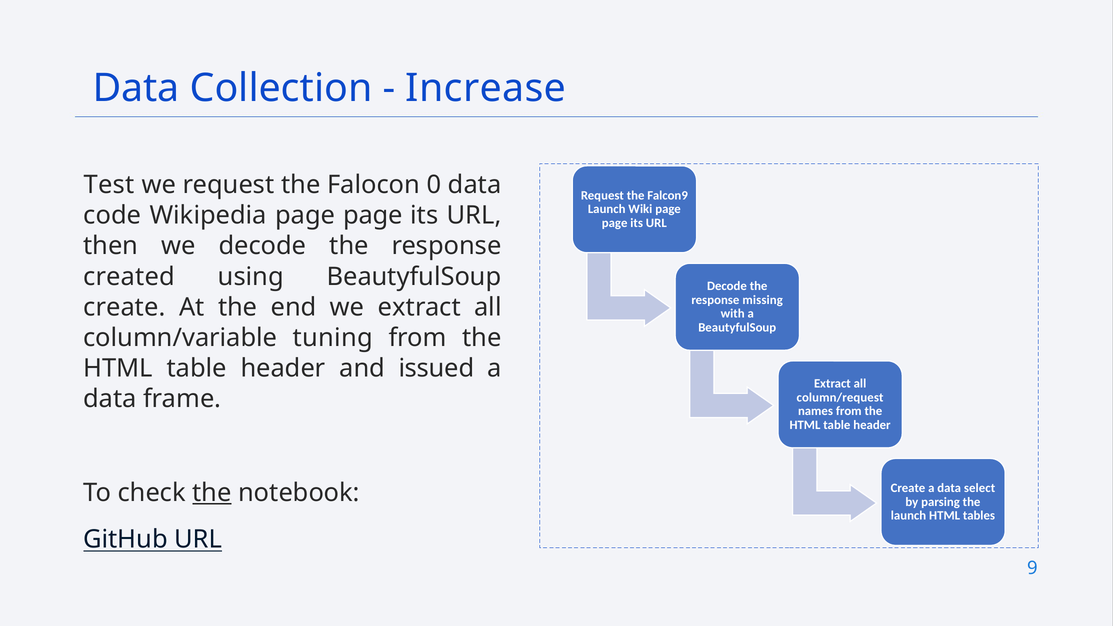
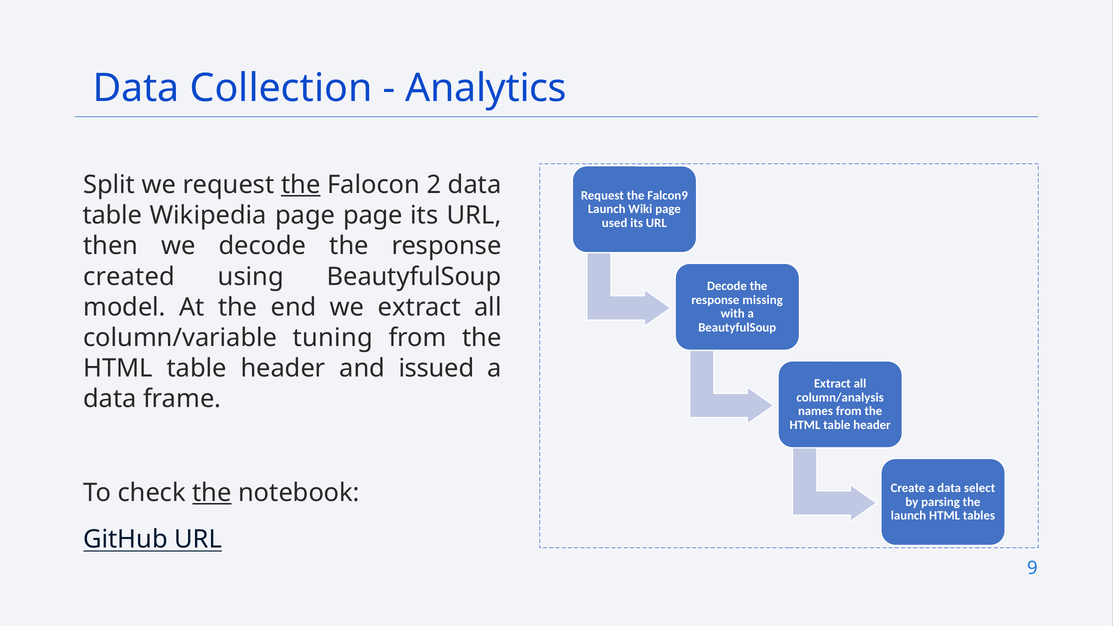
Increase: Increase -> Analytics
Test: Test -> Split
the at (301, 185) underline: none -> present
0: 0 -> 2
code at (112, 215): code -> table
page at (615, 223): page -> used
create at (124, 307): create -> model
column/request: column/request -> column/analysis
